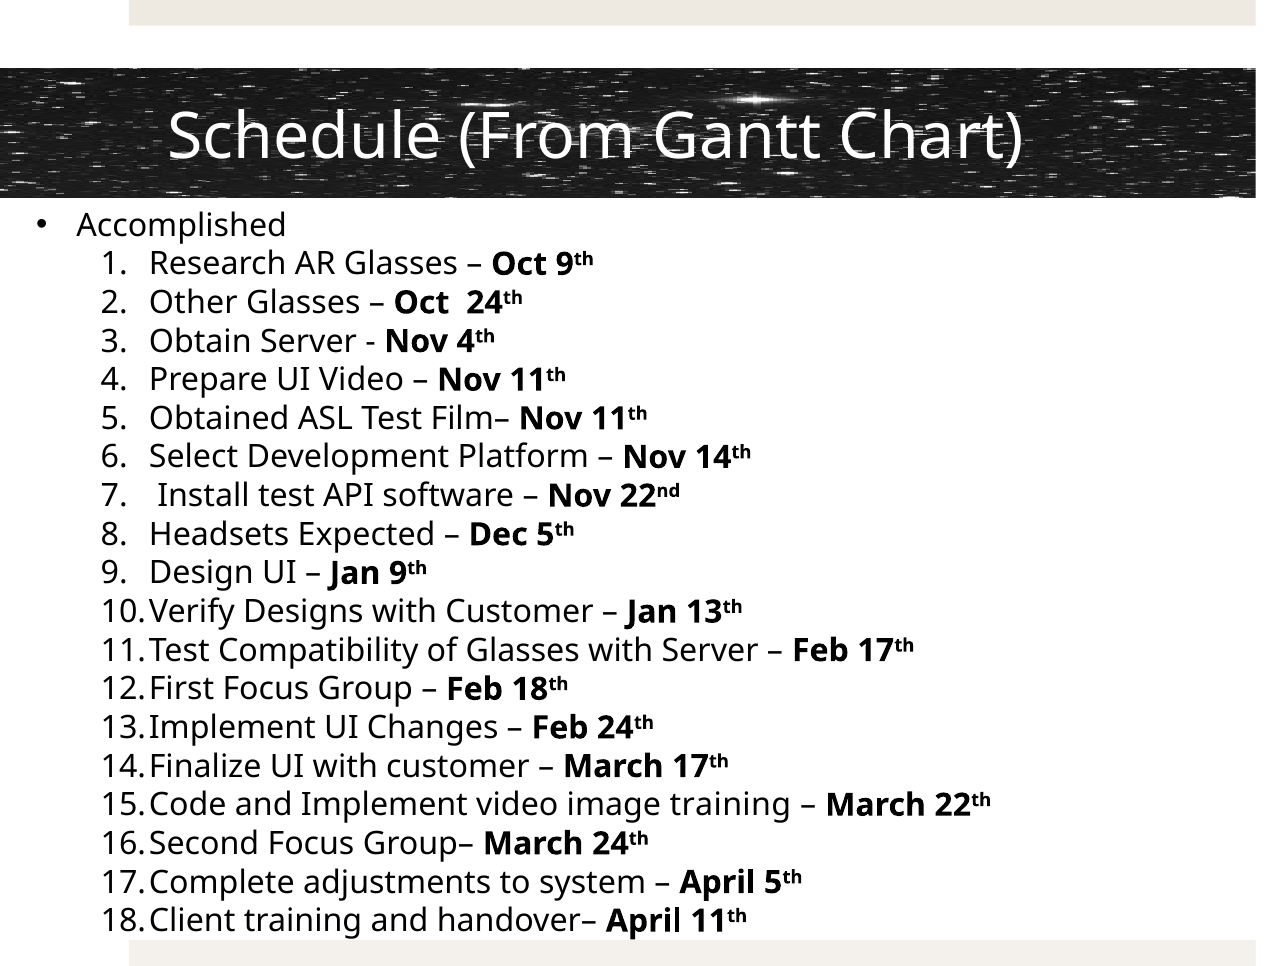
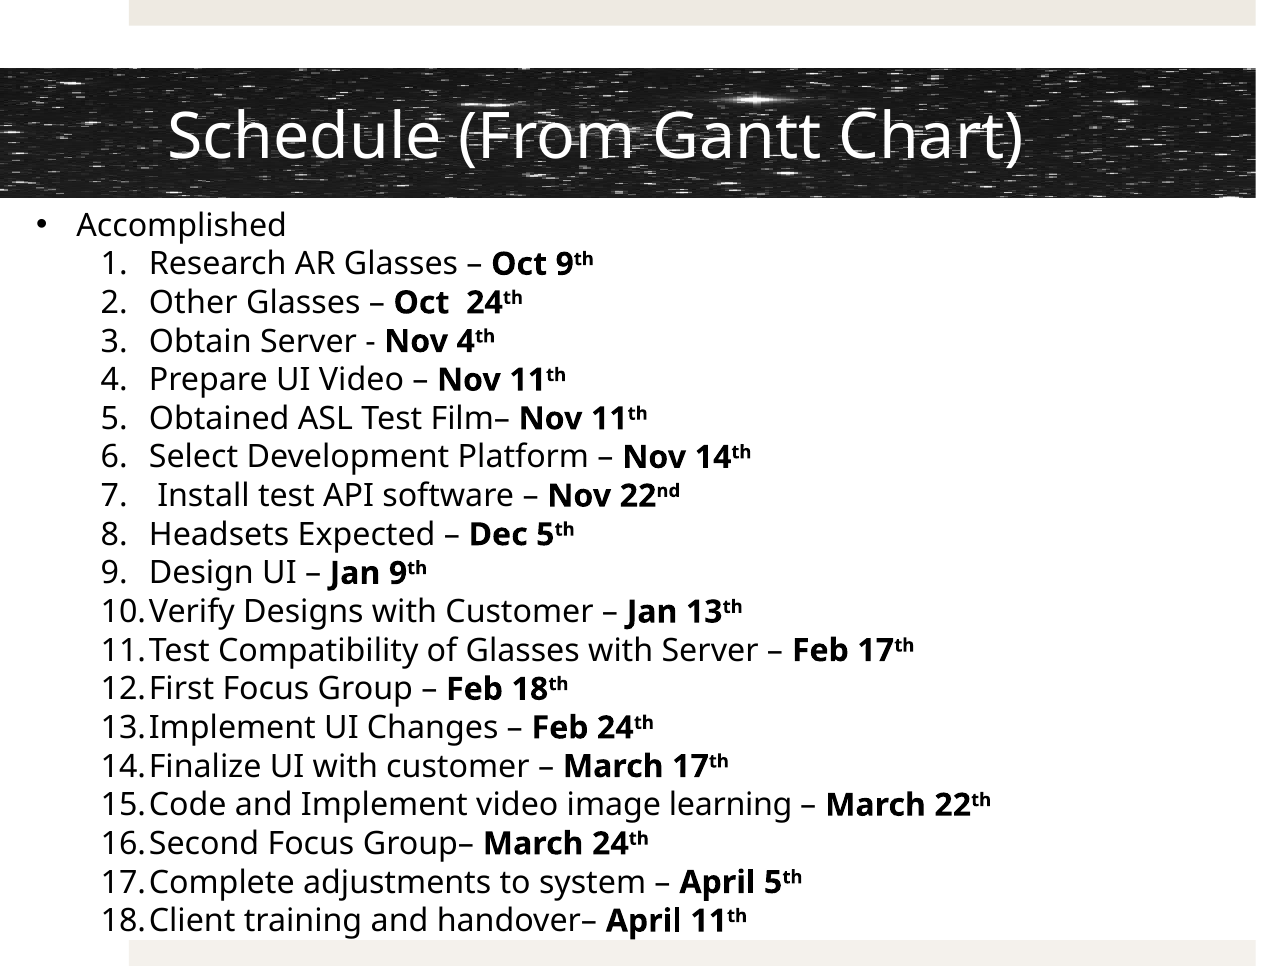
image training: training -> learning
